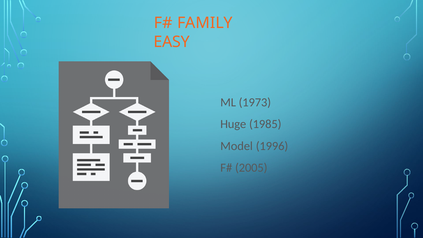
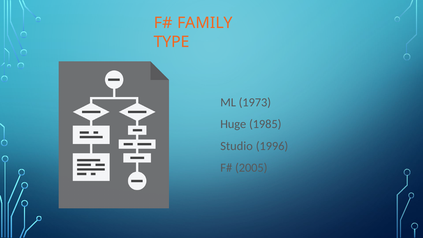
EASY: EASY -> TYPE
Model: Model -> Studio
